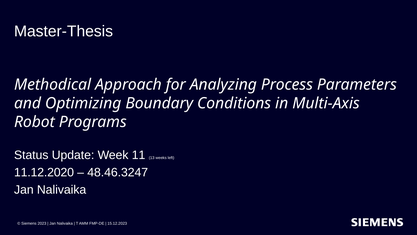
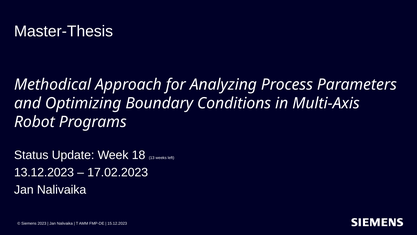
11: 11 -> 18
11.12.2020: 11.12.2020 -> 13.12.2023
48.46.3247: 48.46.3247 -> 17.02.2023
